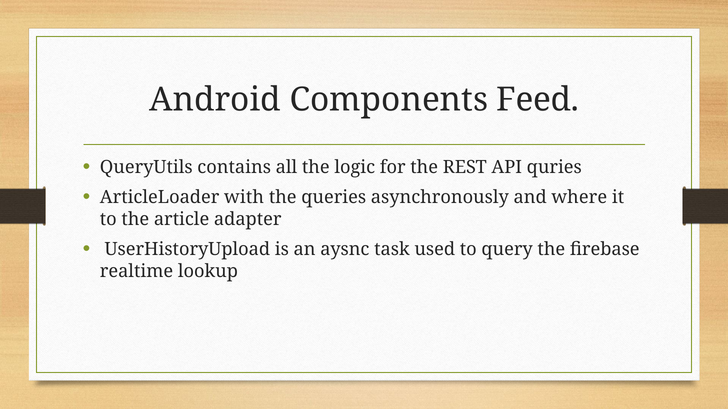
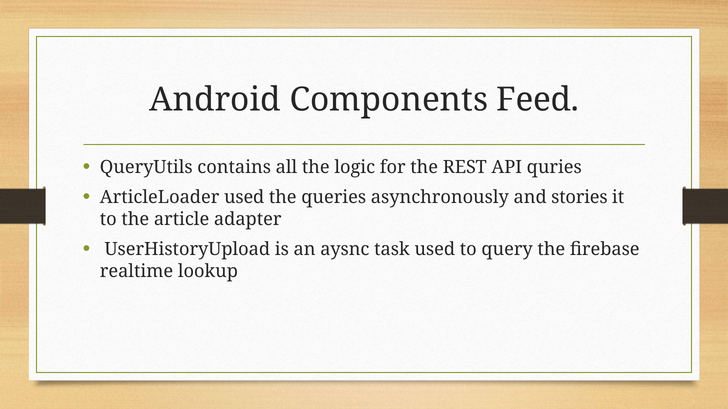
ArticleLoader with: with -> used
where: where -> stories
